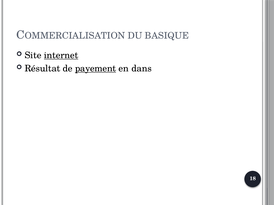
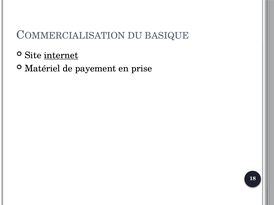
Résultat: Résultat -> Matériel
payement underline: present -> none
dans: dans -> prise
